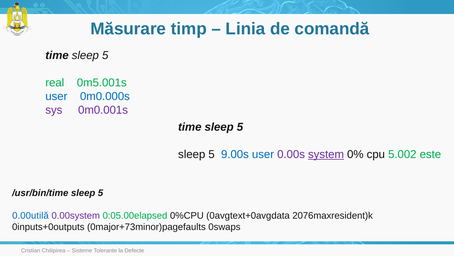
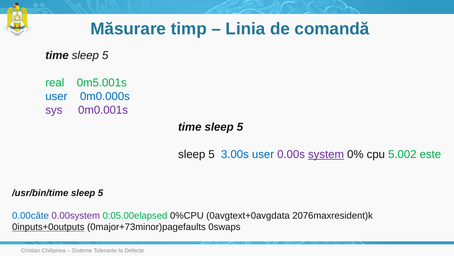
9.00s: 9.00s -> 3.00s
0.00utilă: 0.00utilă -> 0.00câte
0inputs+0outputs underline: none -> present
